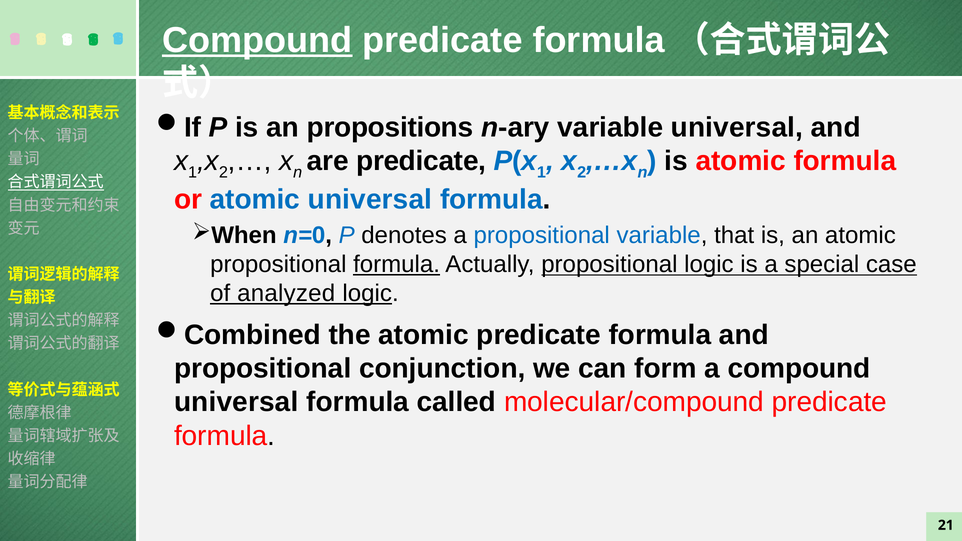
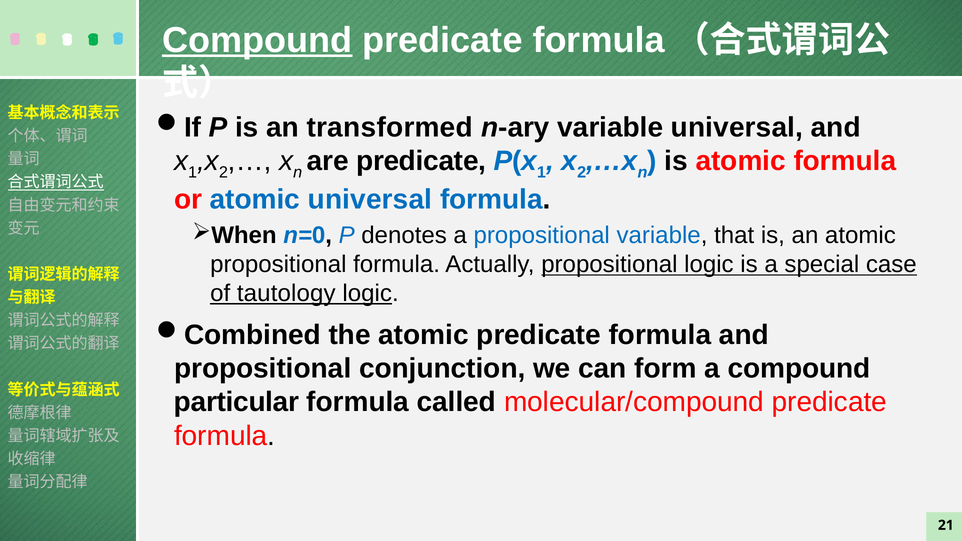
propositions: propositions -> transformed
formula at (397, 264) underline: present -> none
analyzed: analyzed -> tautology
universal at (236, 402): universal -> particular
